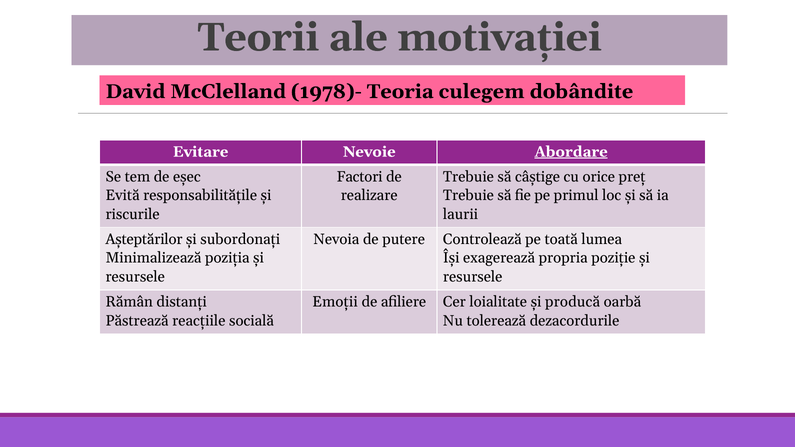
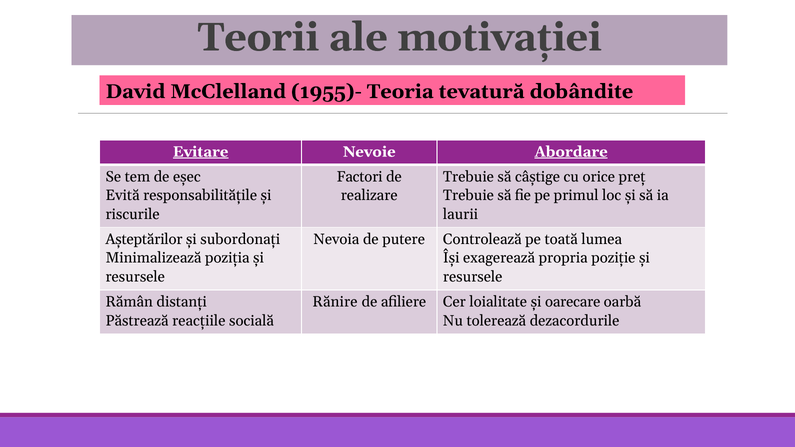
1978)-: 1978)- -> 1955)-
culegem: culegem -> tevatură
Evitare underline: none -> present
Emoții: Emoții -> Rănire
producă: producă -> oarecare
